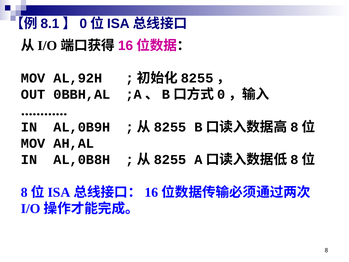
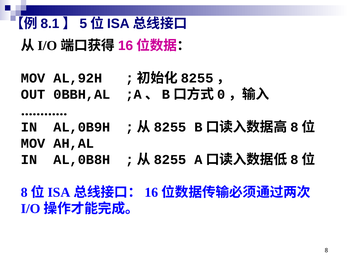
0: 0 -> 5
